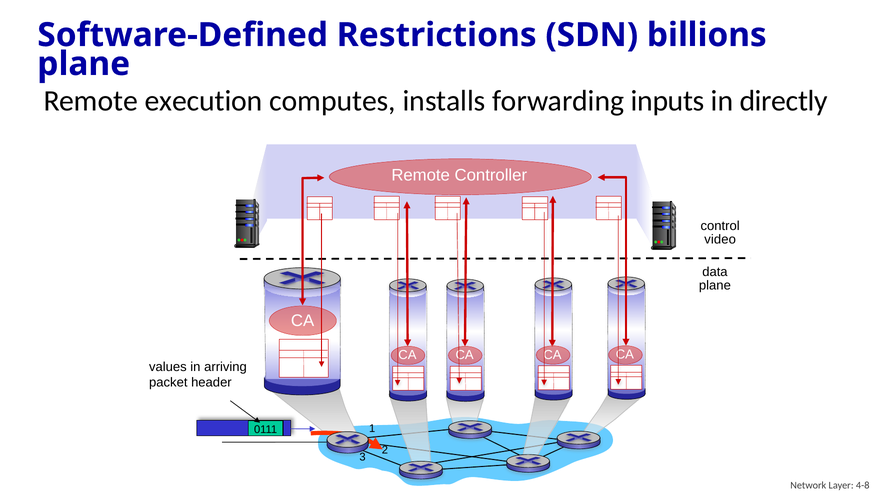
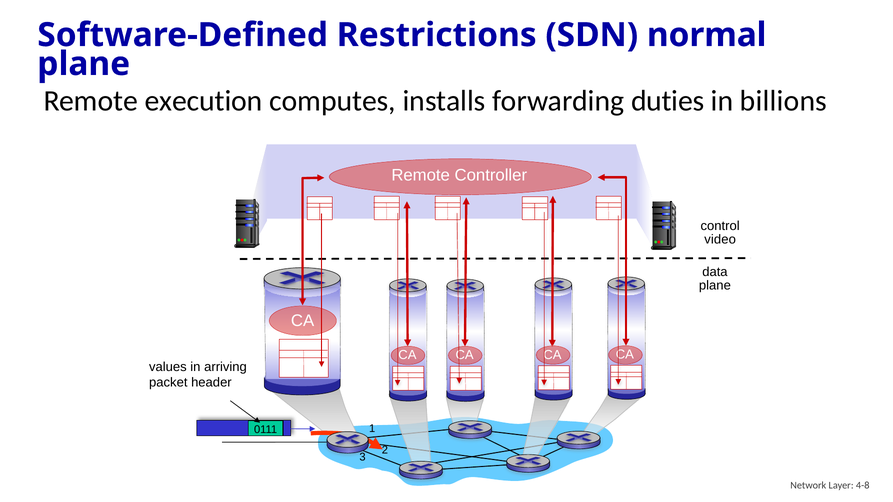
billions: billions -> normal
inputs: inputs -> duties
directly: directly -> billions
